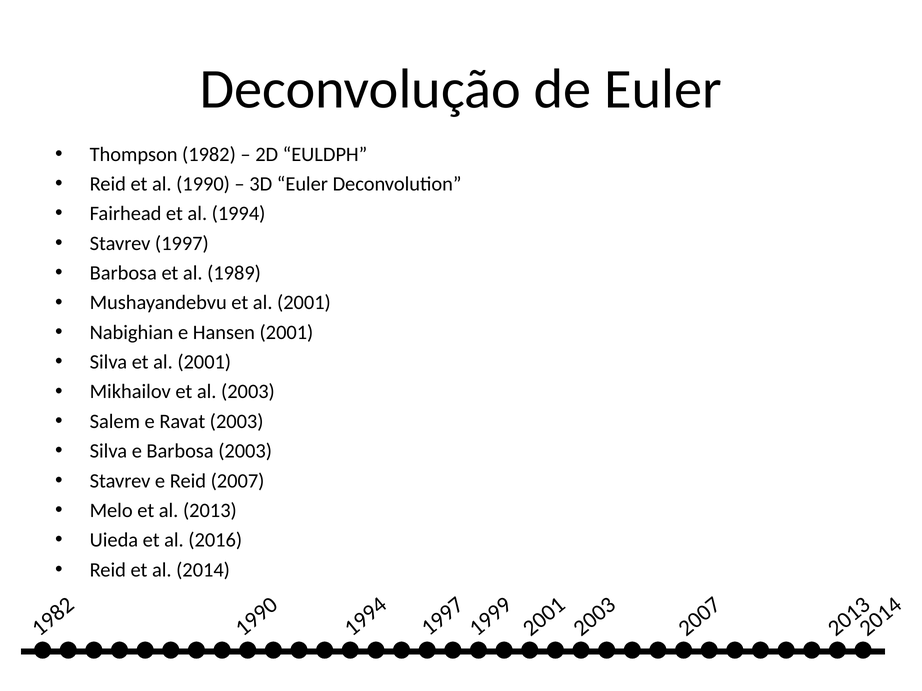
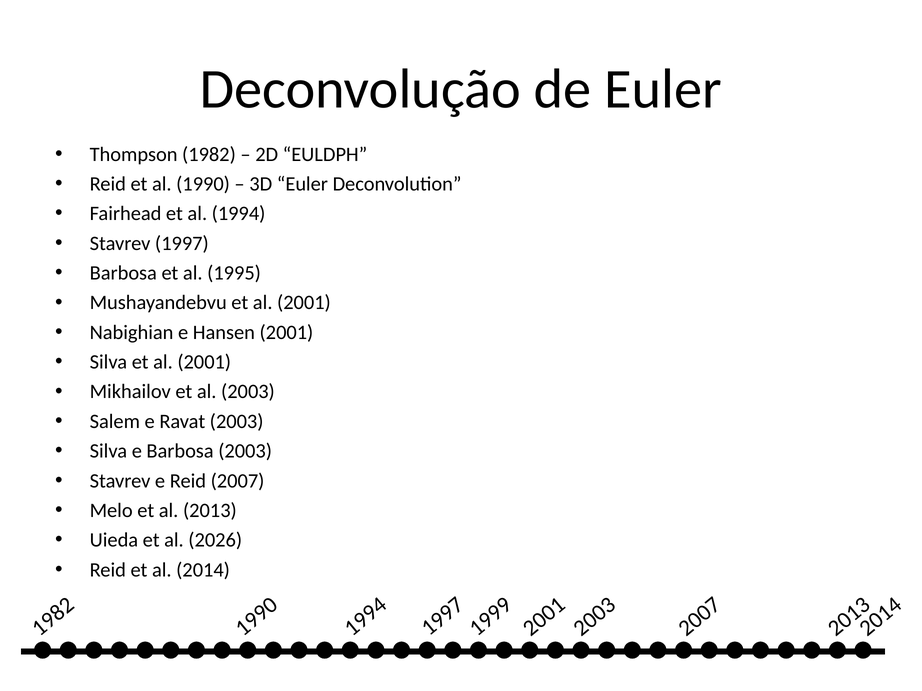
1989: 1989 -> 1995
2016: 2016 -> 2026
